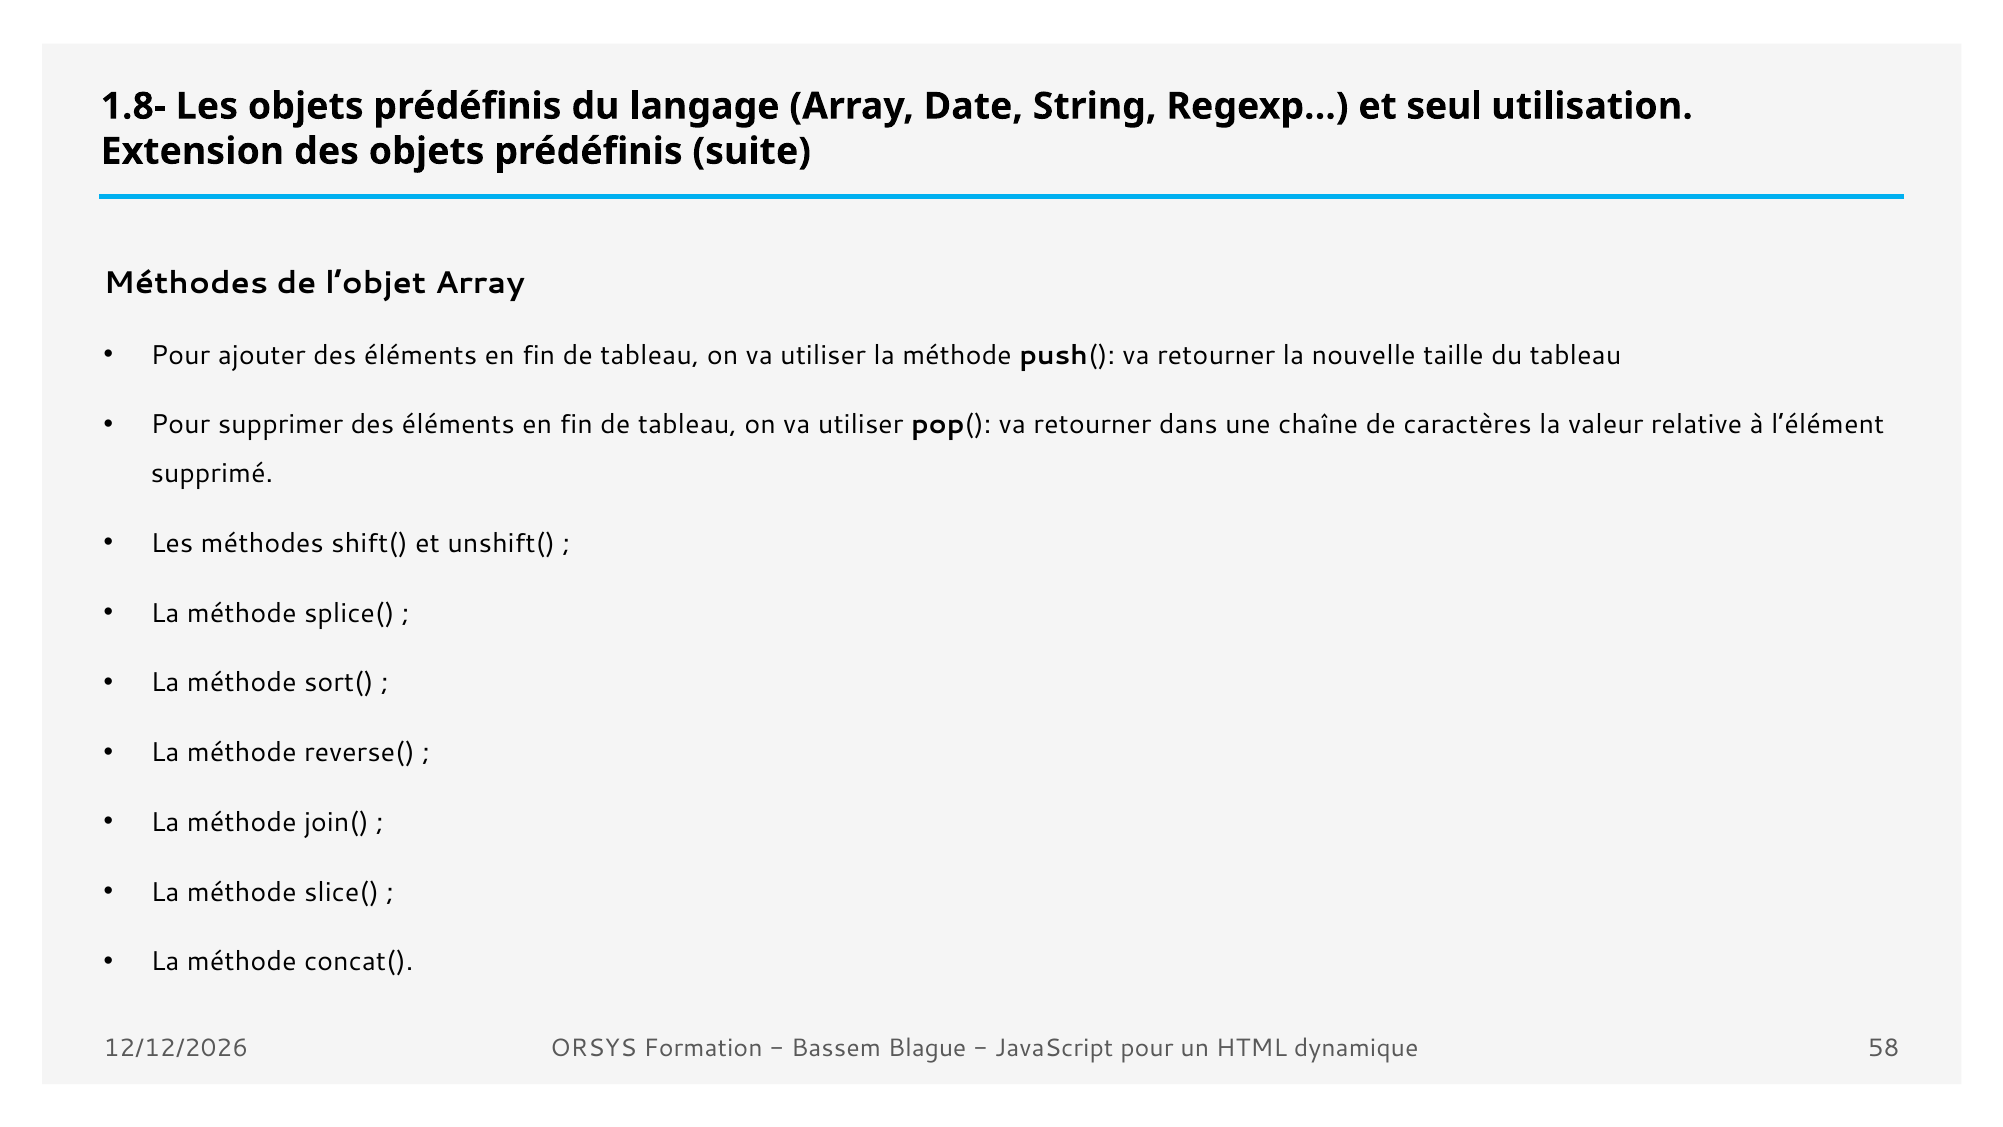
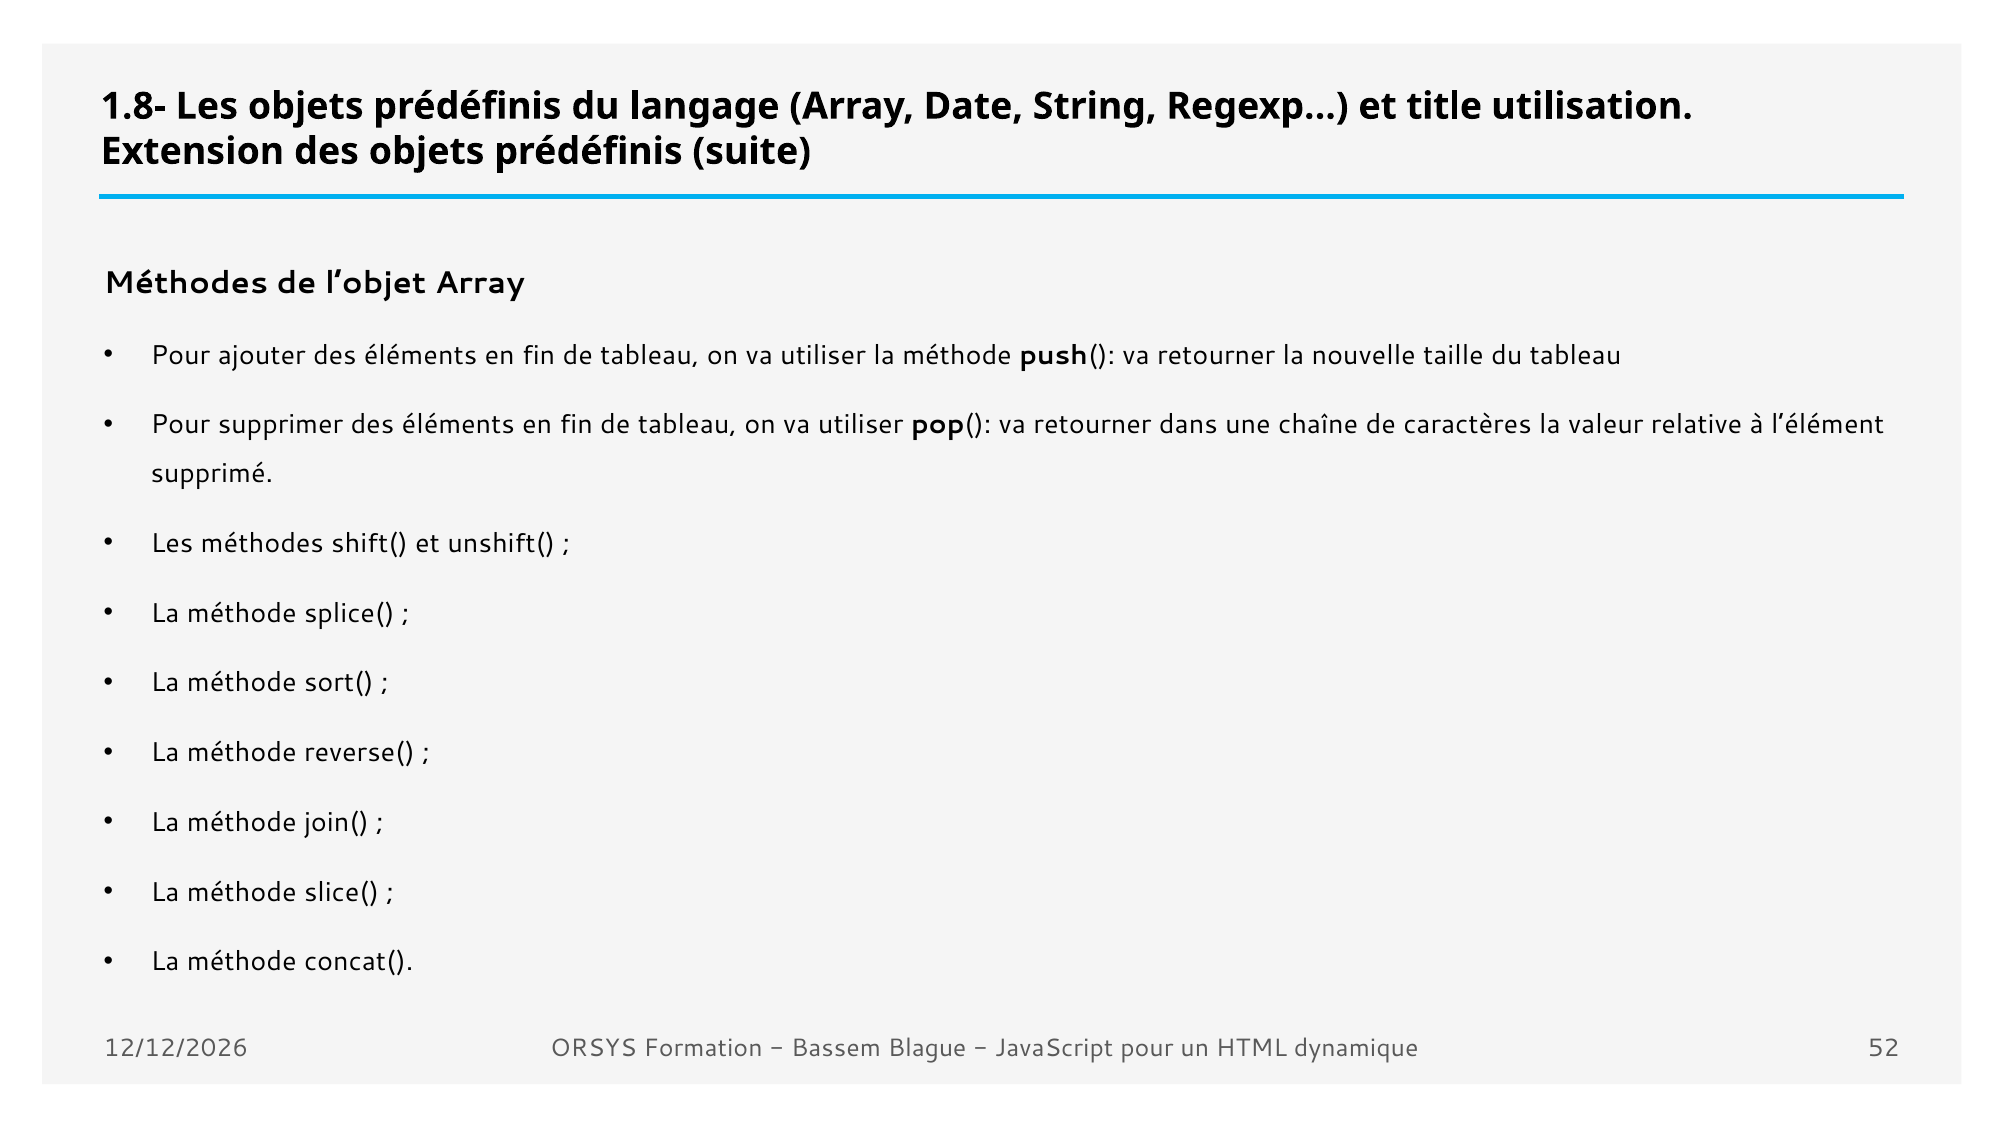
seul: seul -> title
58: 58 -> 52
